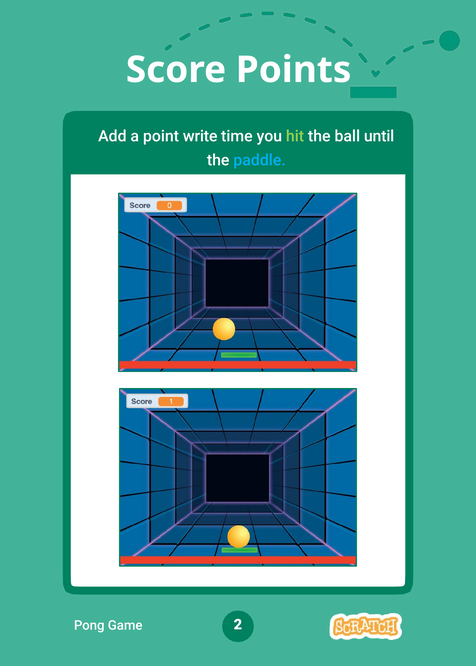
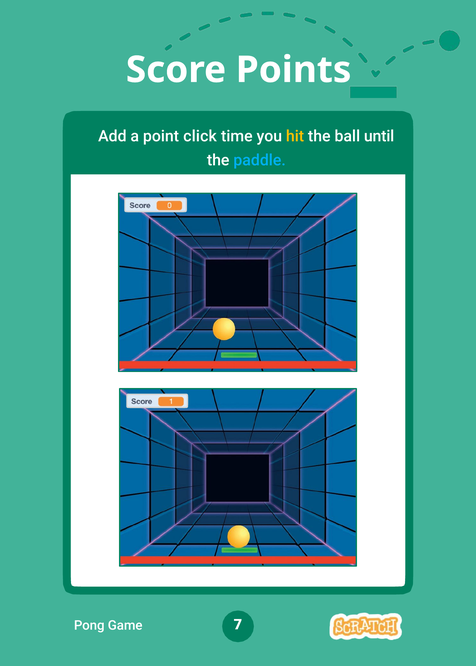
write: write -> click
hit colour: light green -> yellow
2: 2 -> 7
